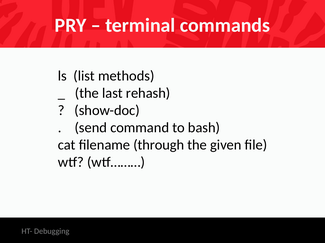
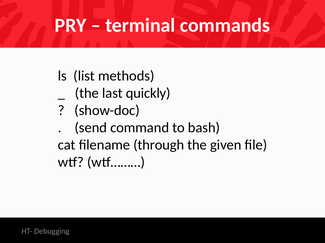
rehash: rehash -> quickly
